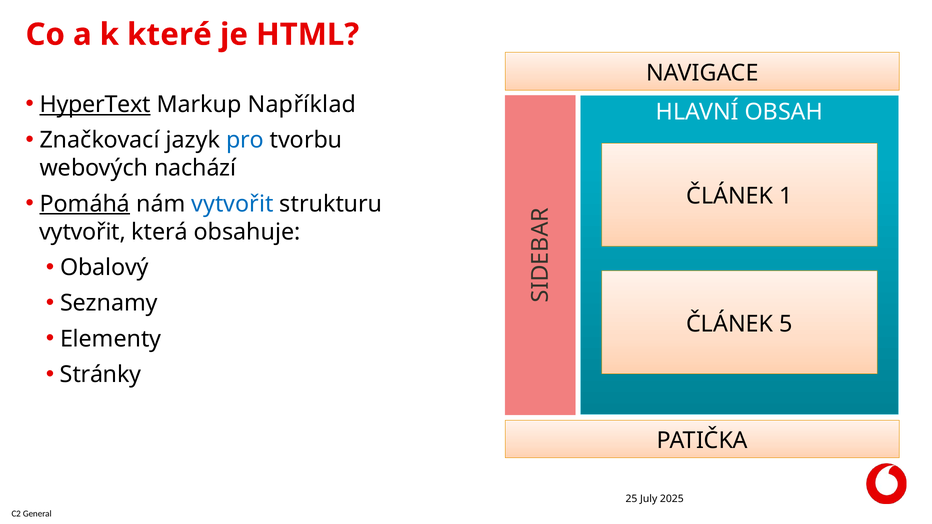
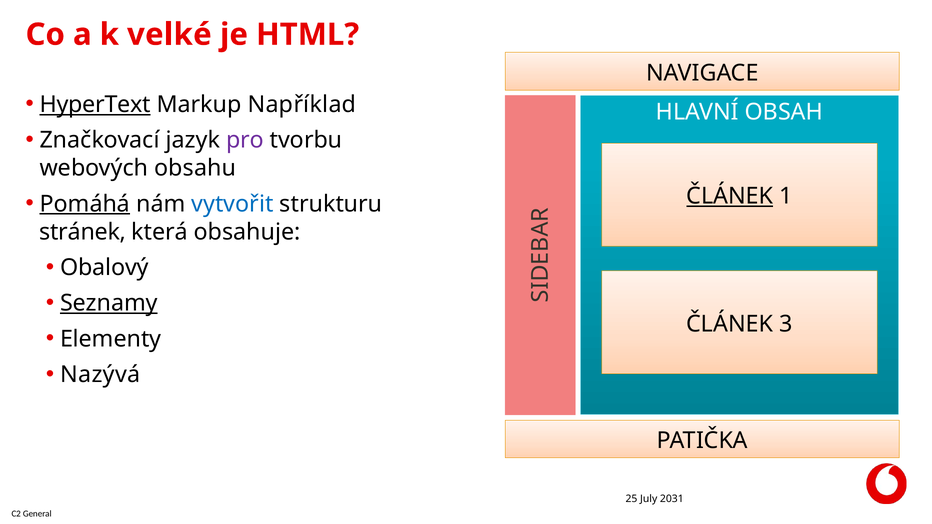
které: které -> velké
pro colour: blue -> purple
nachází: nachází -> obsahu
ČLÁNEK at (730, 196) underline: none -> present
vytvořit at (83, 232): vytvořit -> stránek
Seznamy underline: none -> present
5: 5 -> 3
Stránky: Stránky -> Nazývá
2025: 2025 -> 2031
